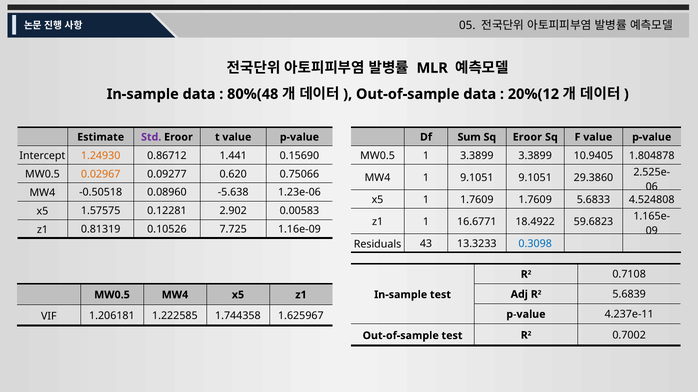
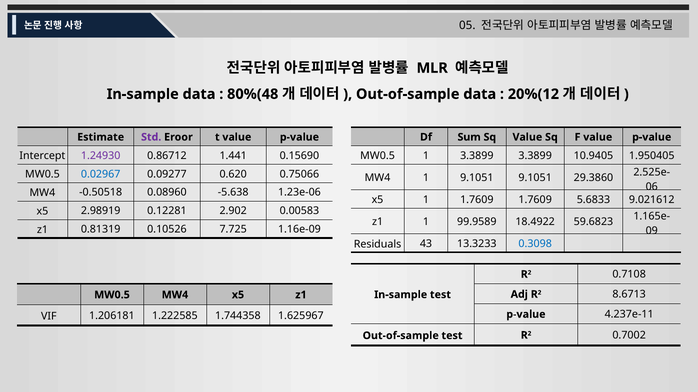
Sq Eroor: Eroor -> Value
1.24930 colour: orange -> purple
1.804878: 1.804878 -> 1.950405
0.02967 colour: orange -> blue
4.524808: 4.524808 -> 9.021612
1.57575: 1.57575 -> 2.98919
16.6771: 16.6771 -> 99.9589
5.6839: 5.6839 -> 8.6713
